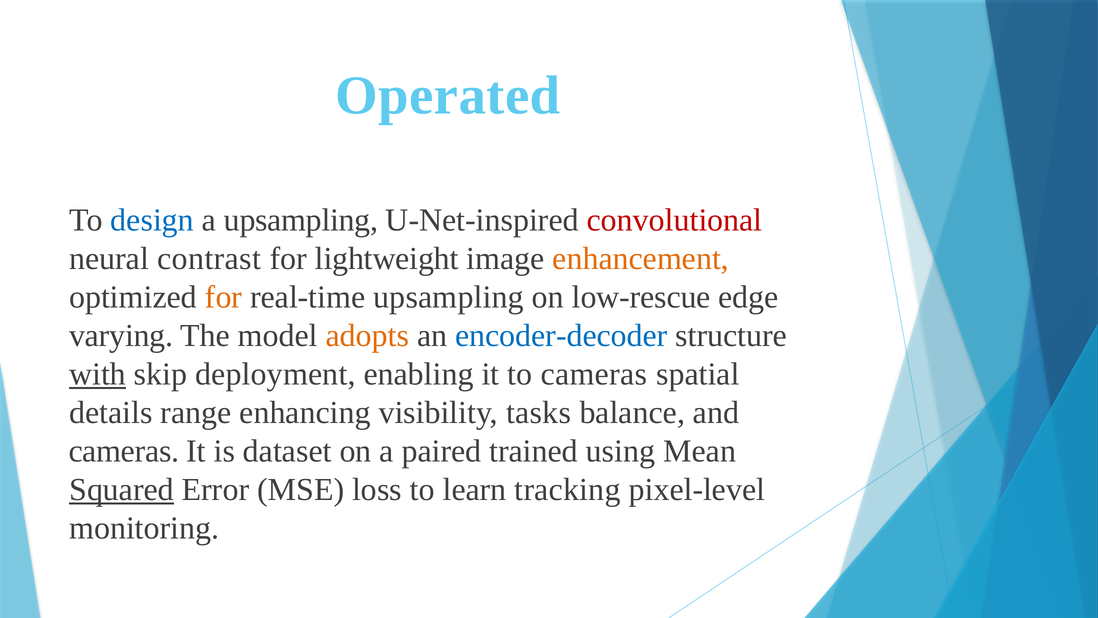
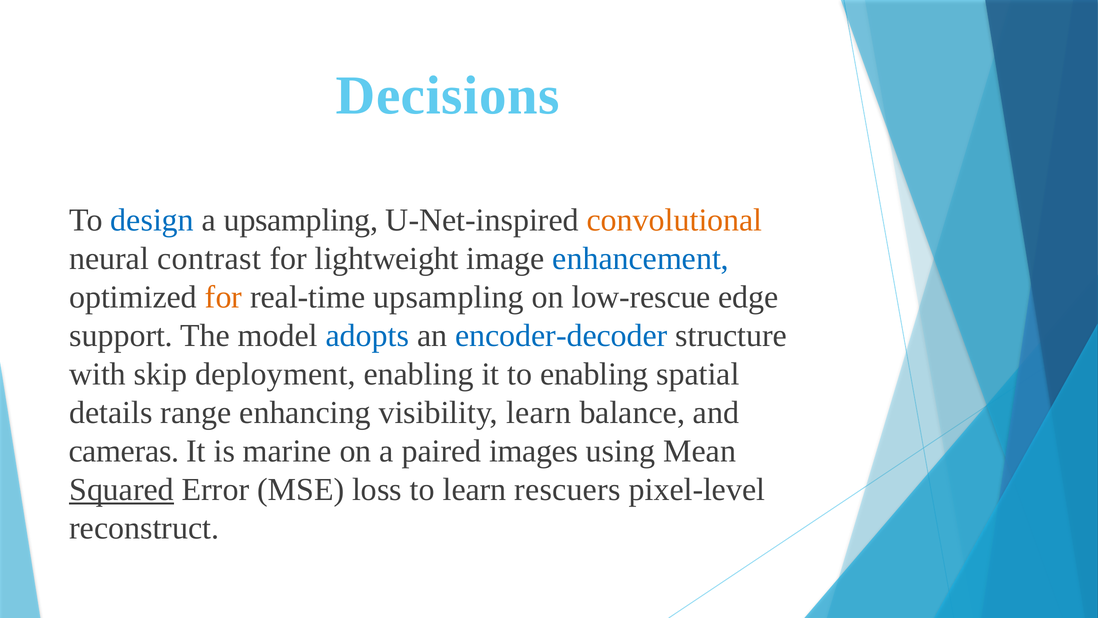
Operated: Operated -> Decisions
convolutional colour: red -> orange
enhancement colour: orange -> blue
varying: varying -> support
adopts colour: orange -> blue
with underline: present -> none
to cameras: cameras -> enabling
visibility tasks: tasks -> learn
dataset: dataset -> marine
trained: trained -> images
tracking: tracking -> rescuers
monitoring: monitoring -> reconstruct
